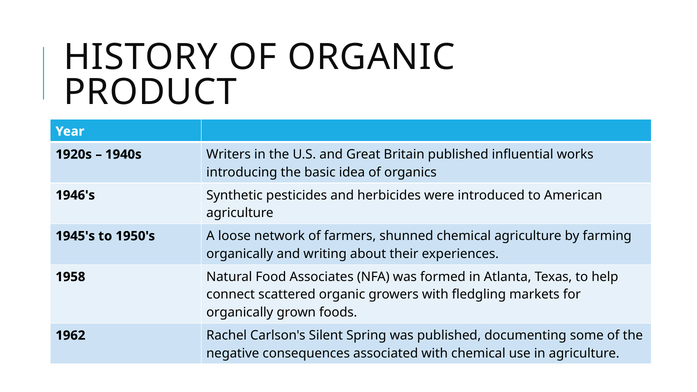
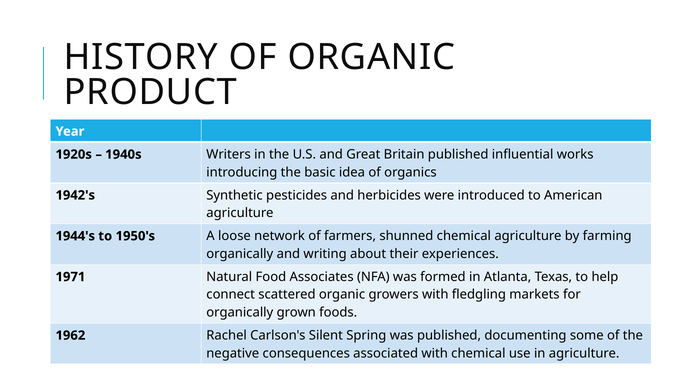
1946's: 1946's -> 1942's
1945's: 1945's -> 1944's
1958: 1958 -> 1971
